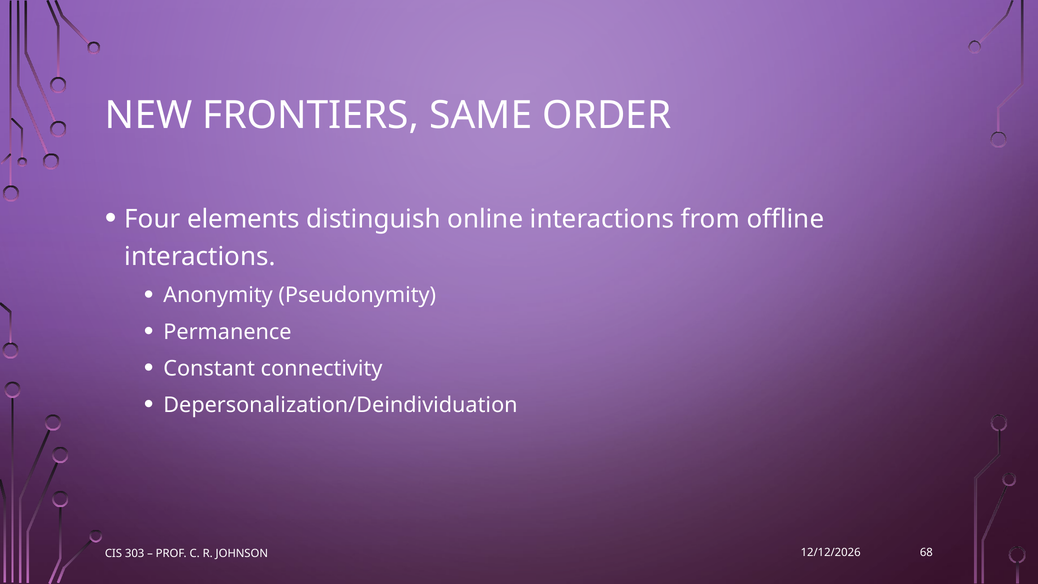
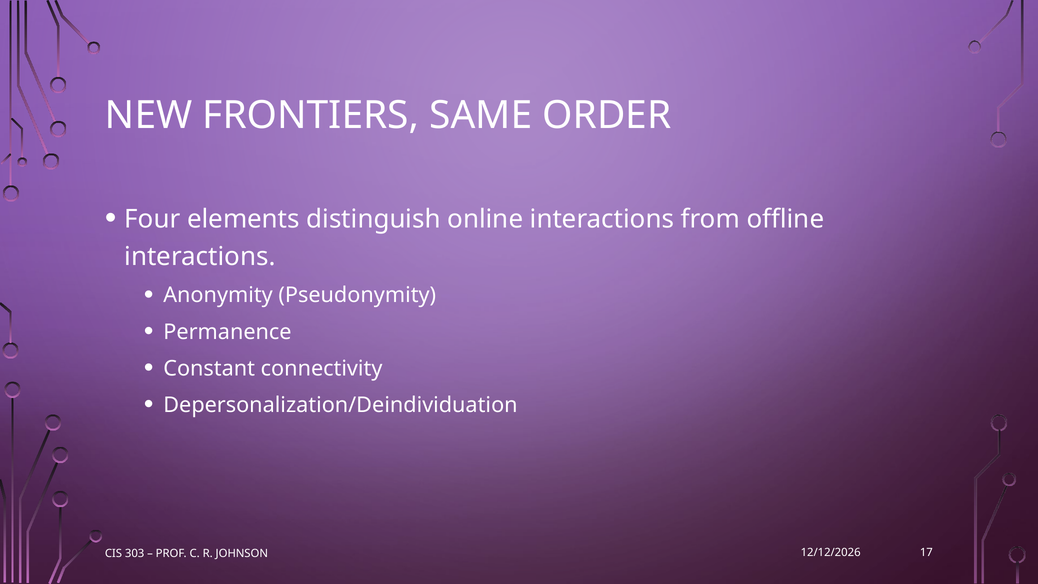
68: 68 -> 17
